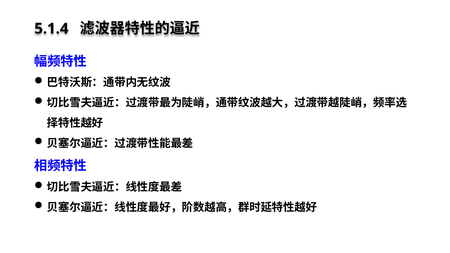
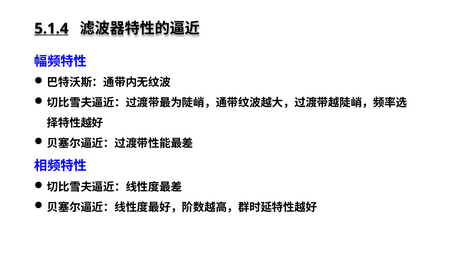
5.1.4 underline: none -> present
